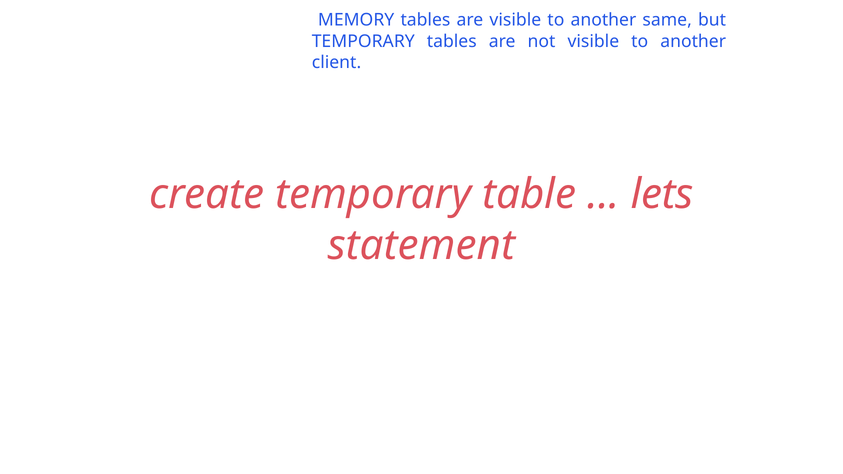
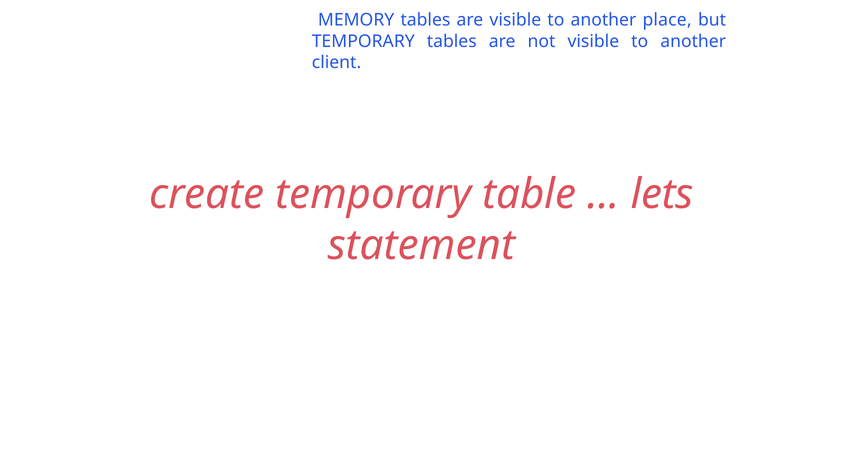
same: same -> place
